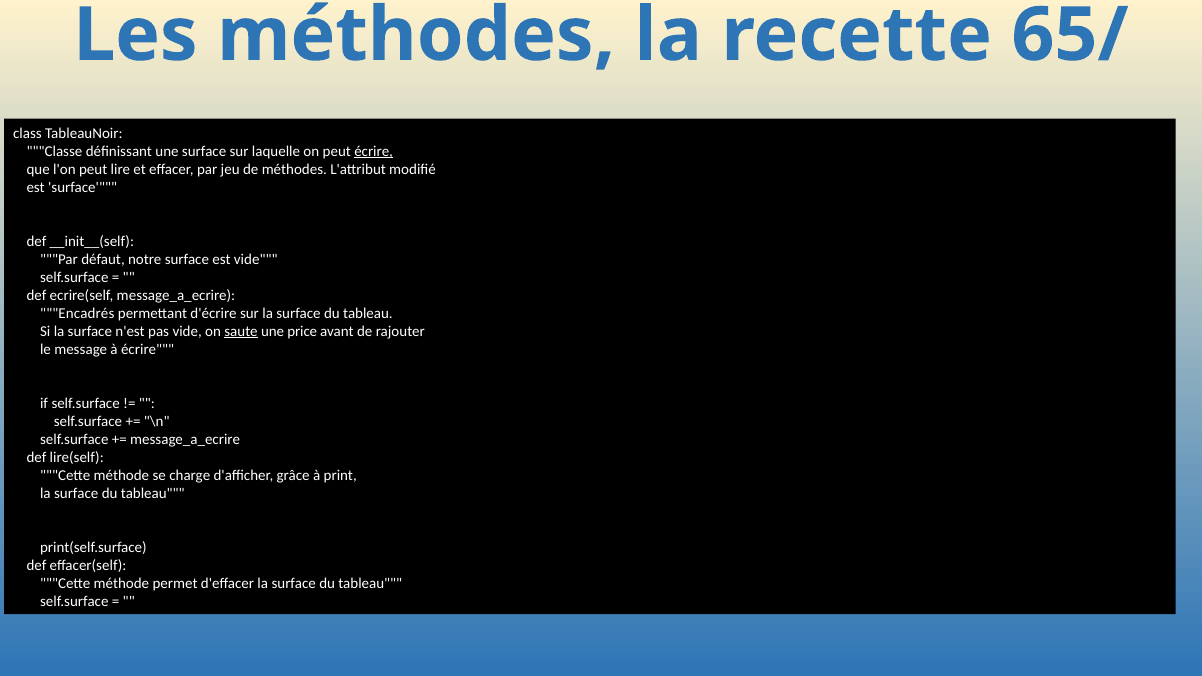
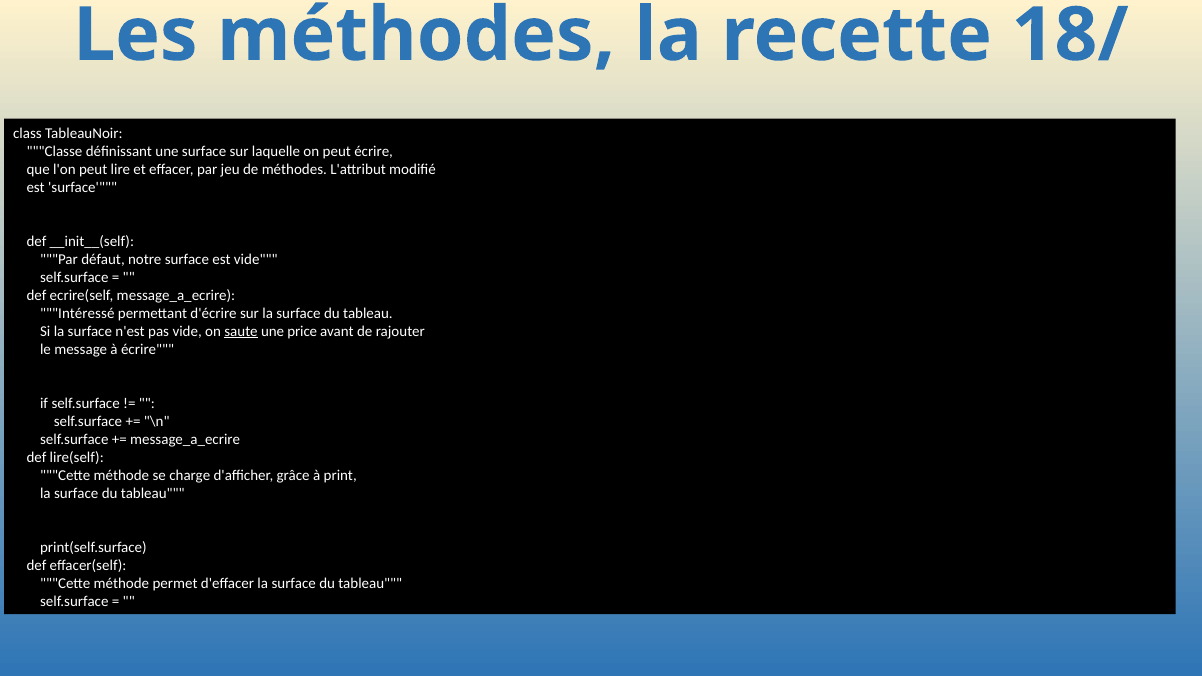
65/: 65/ -> 18/
écrire at (374, 151) underline: present -> none
Encadrés: Encadrés -> Intéressé
